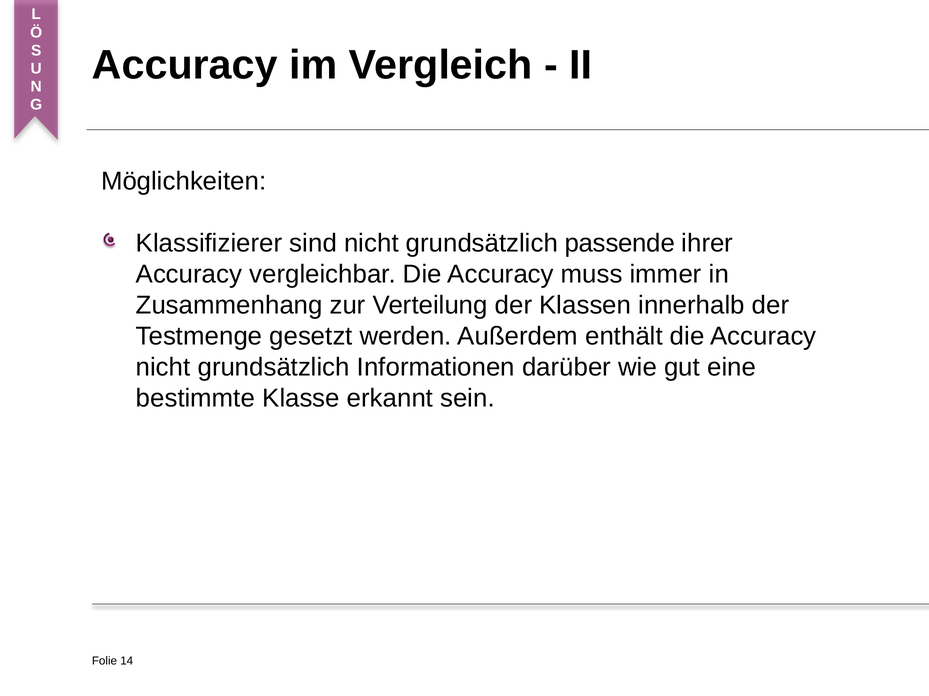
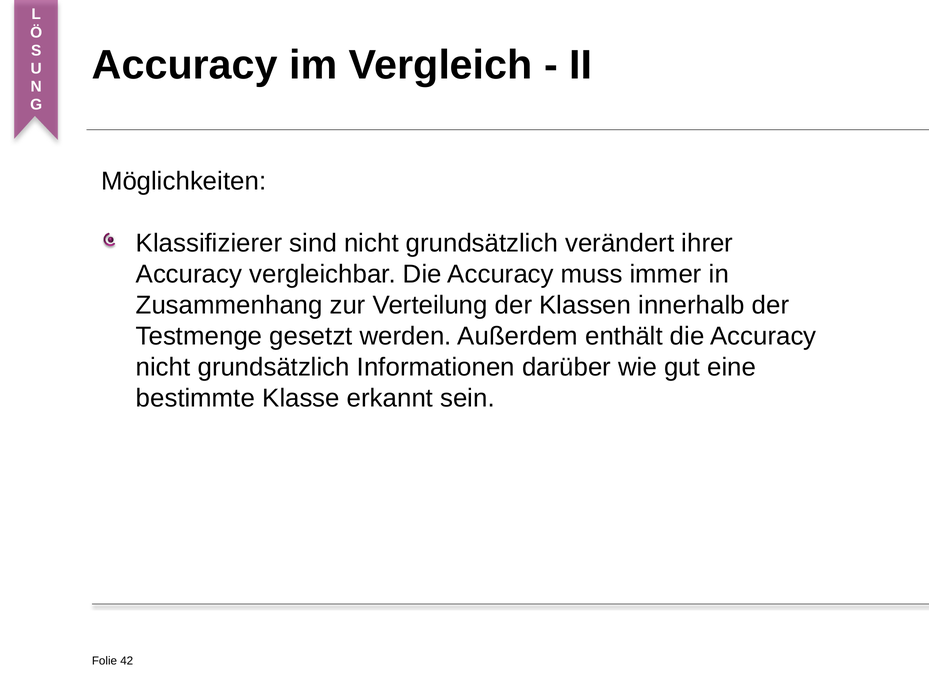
passende: passende -> verändert
14: 14 -> 42
